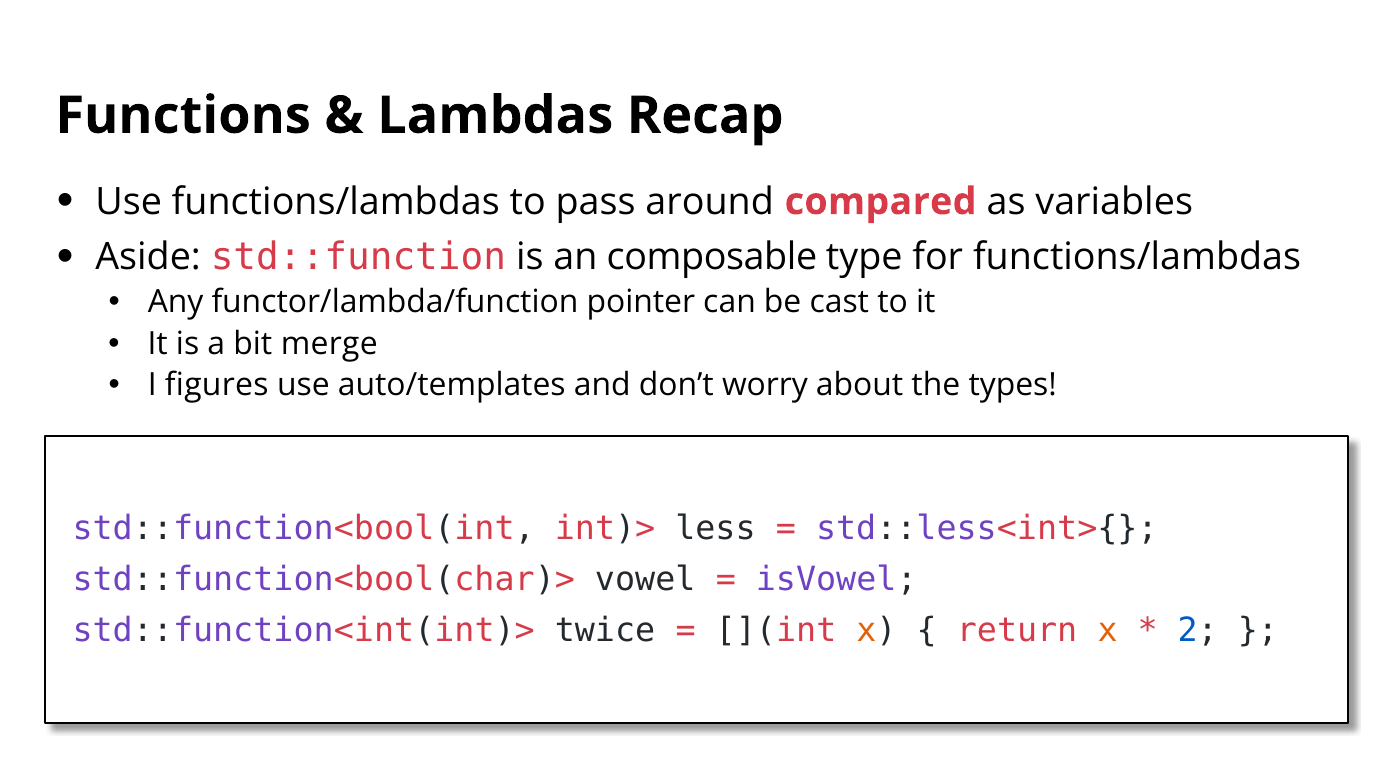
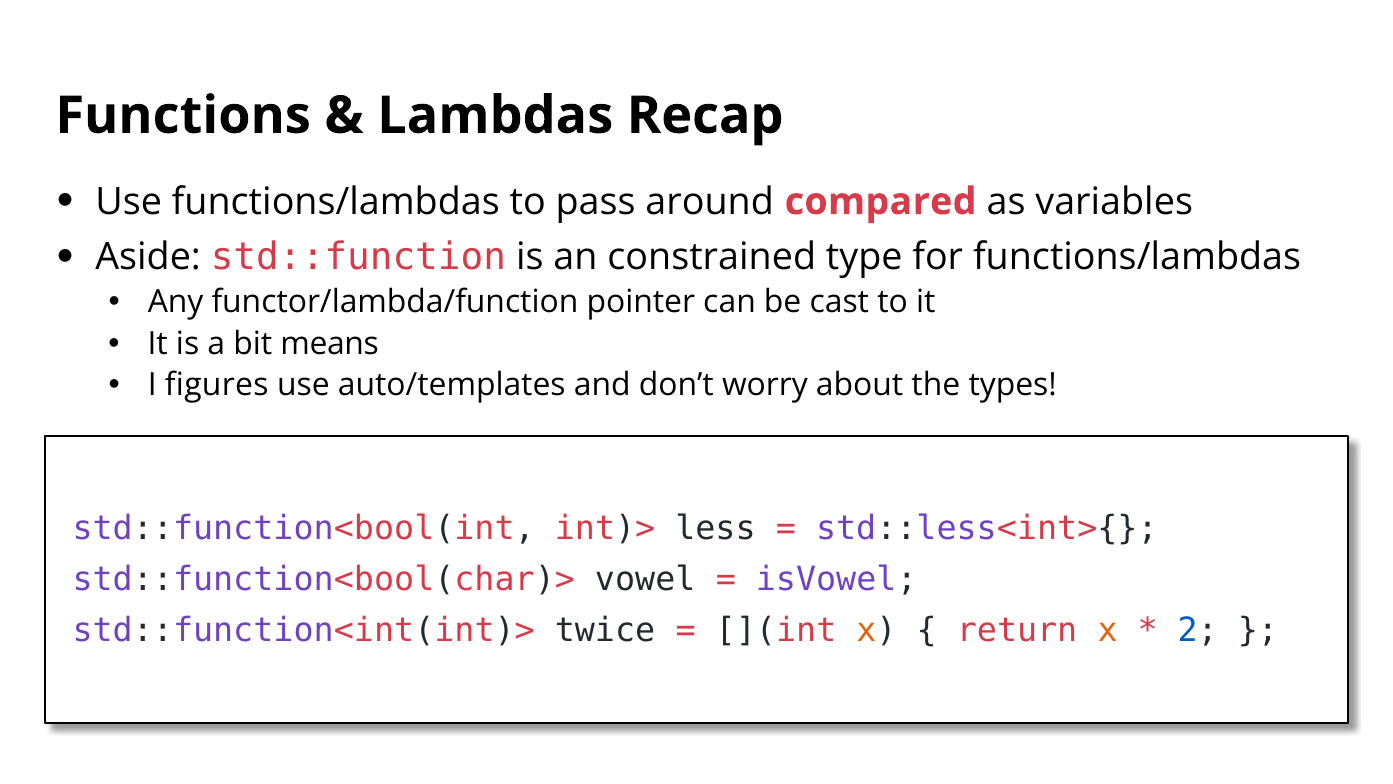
composable: composable -> constrained
merge: merge -> means
